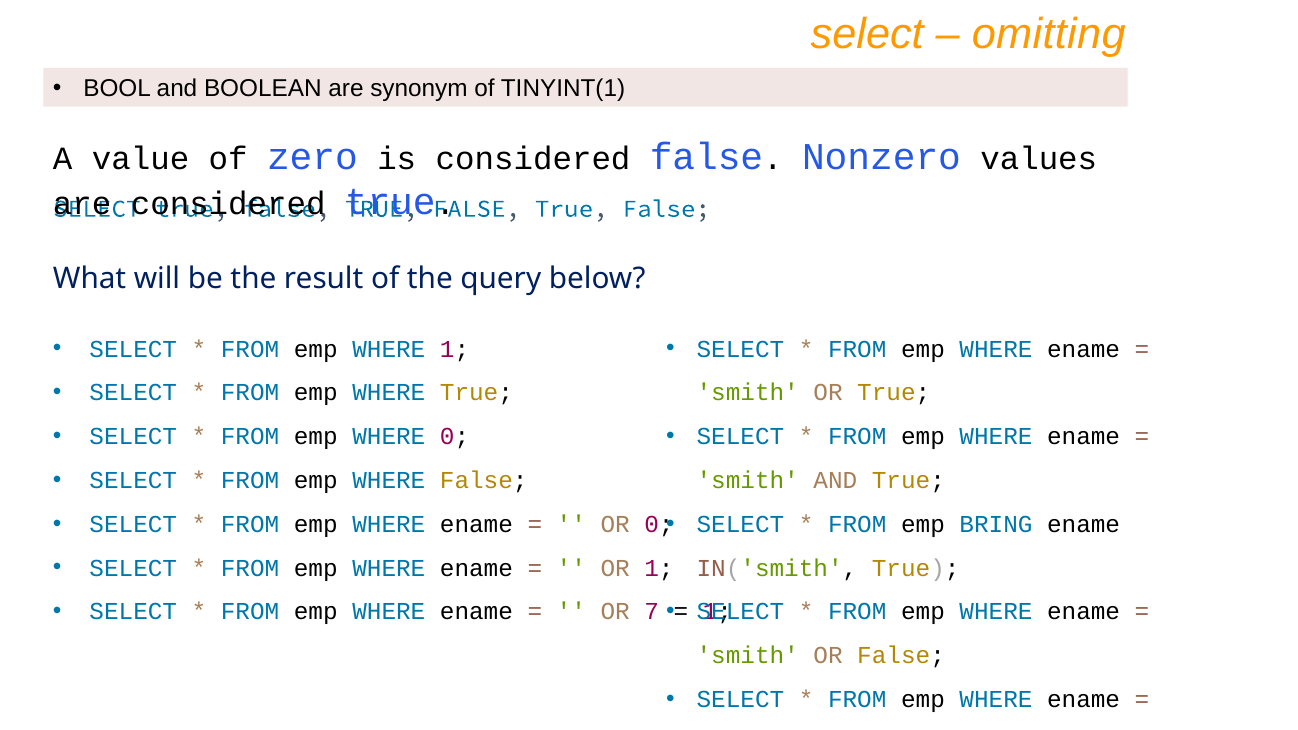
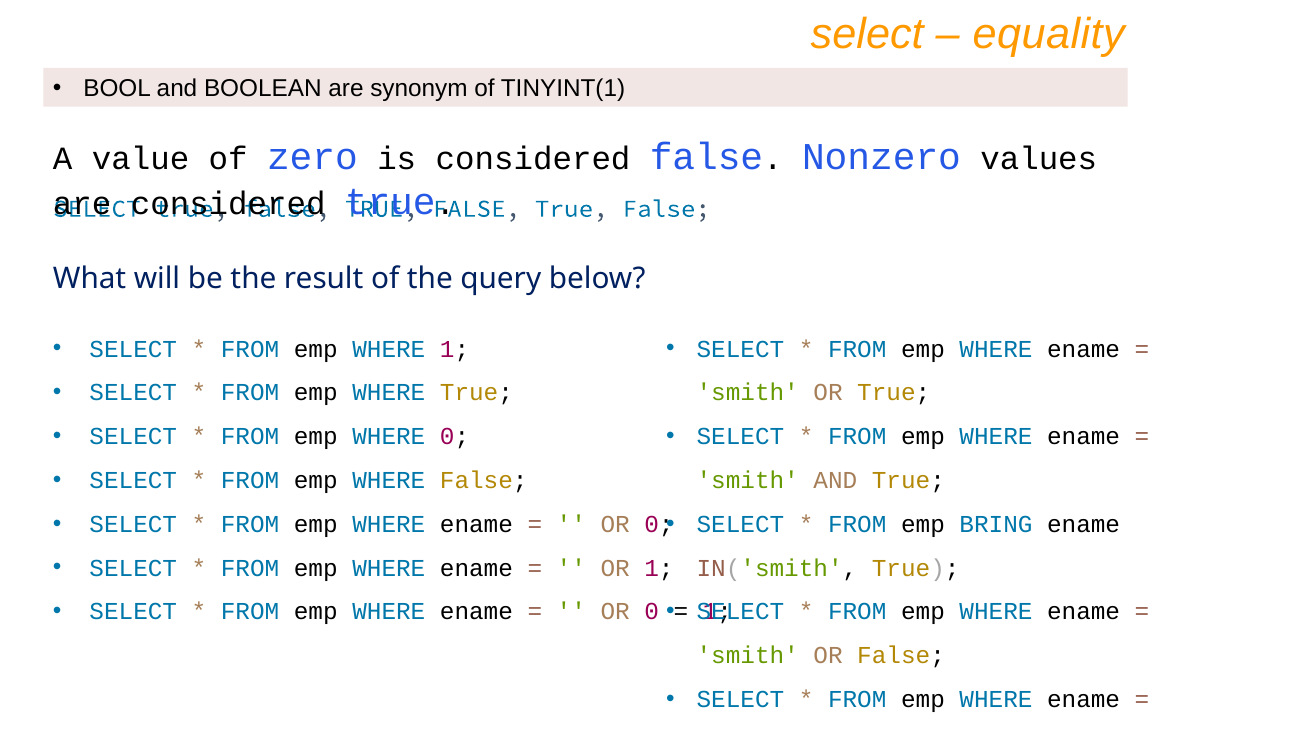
omitting: omitting -> equality
7 at (652, 612): 7 -> 0
